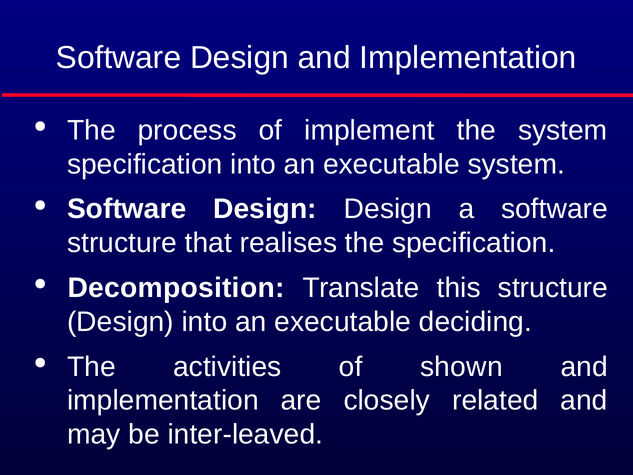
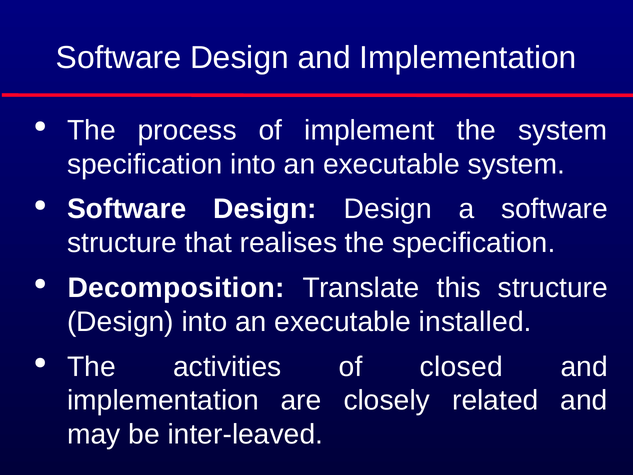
deciding: deciding -> installed
shown: shown -> closed
